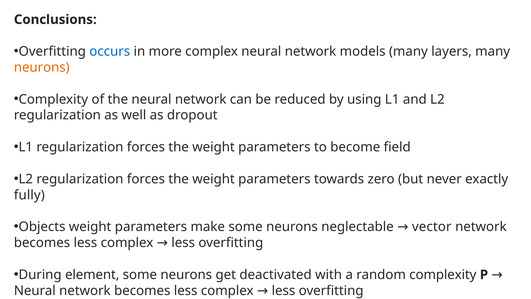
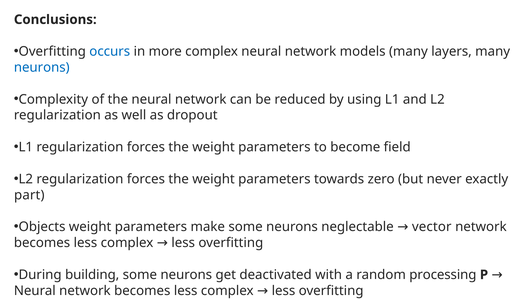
neurons at (42, 67) colour: orange -> blue
fully: fully -> part
element: element -> building
random complexity: complexity -> processing
